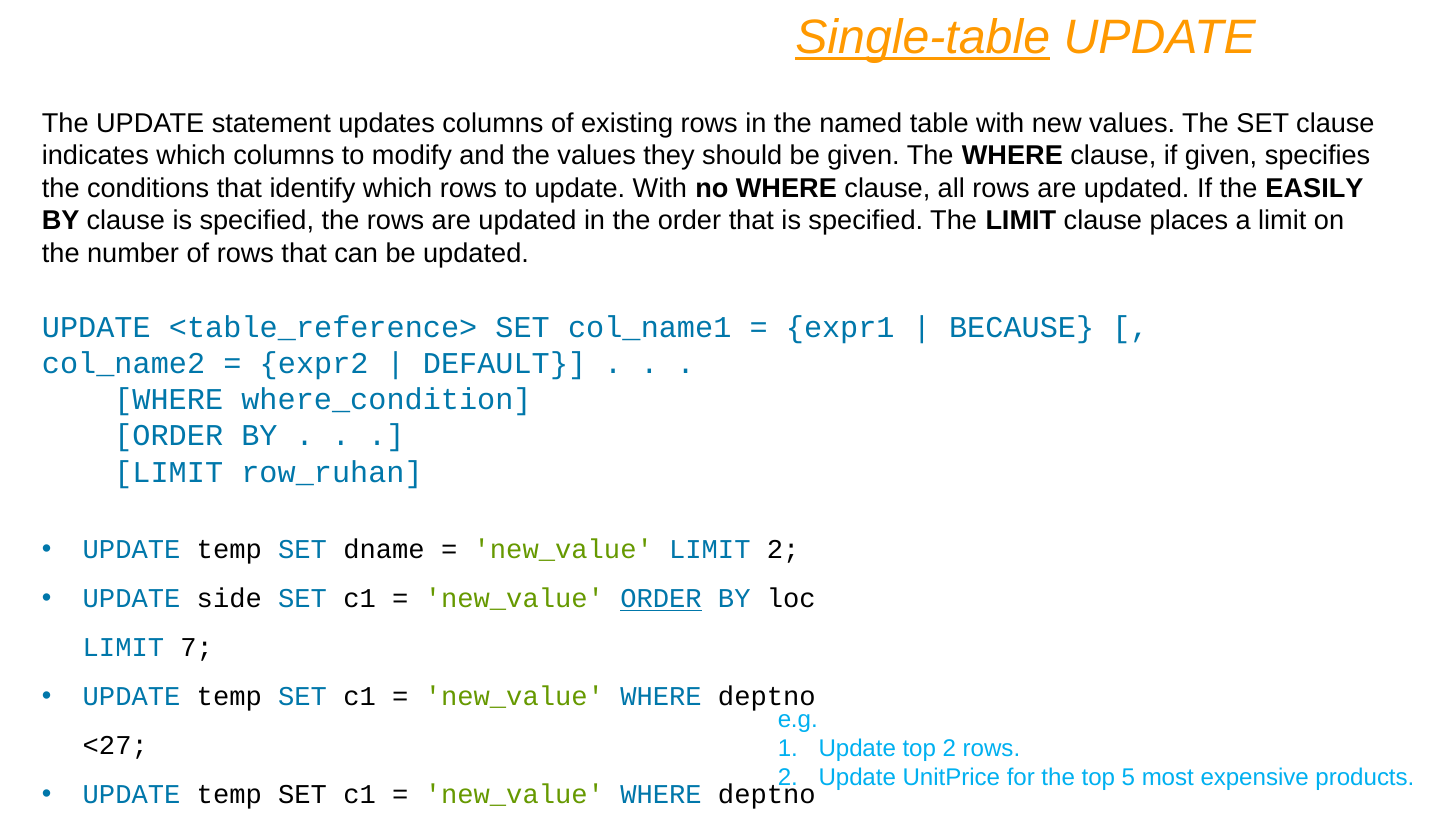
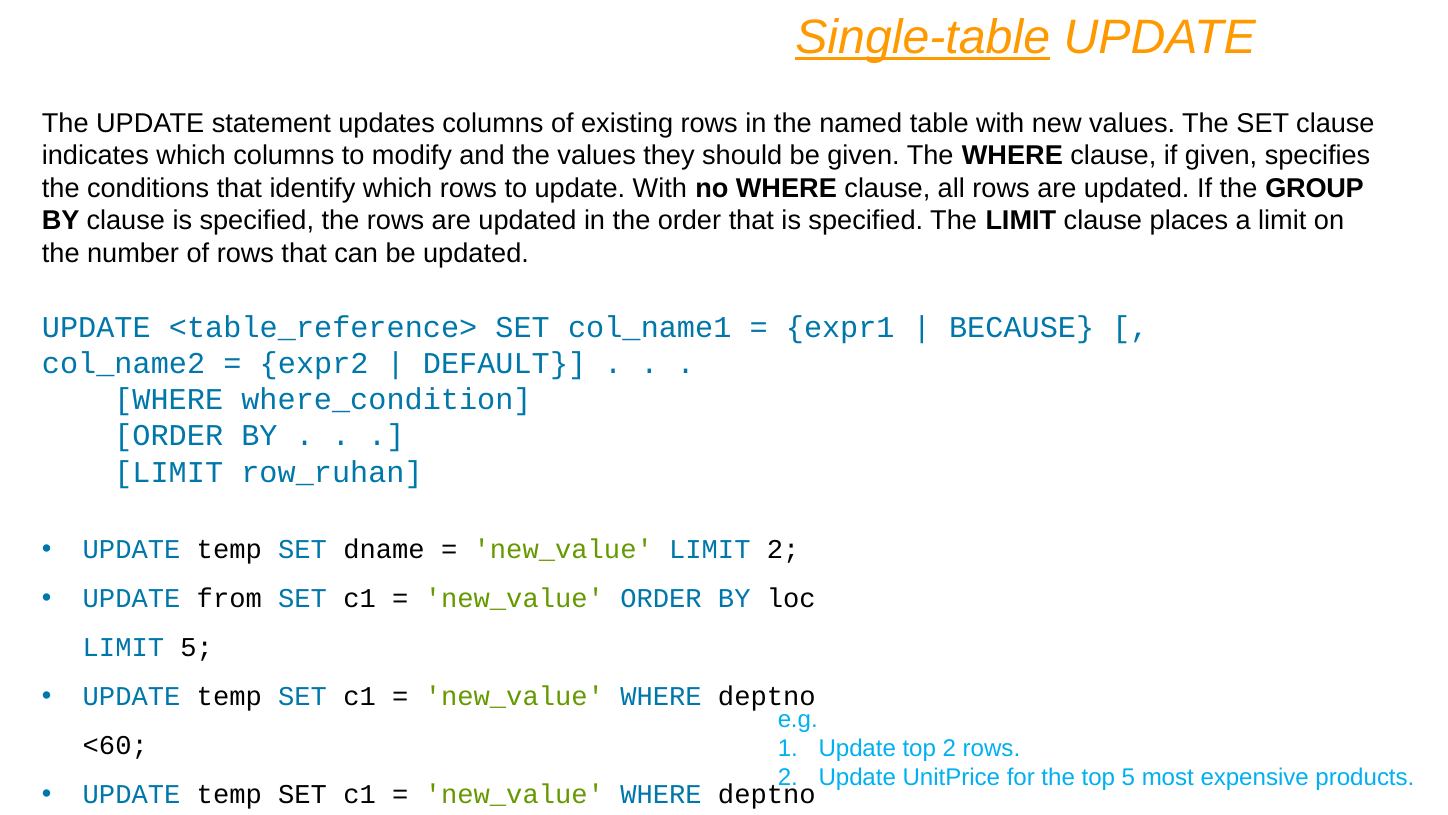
EASILY: EASILY -> GROUP
side: side -> from
ORDER at (661, 599) underline: present -> none
LIMIT 7: 7 -> 5
<27: <27 -> <60
